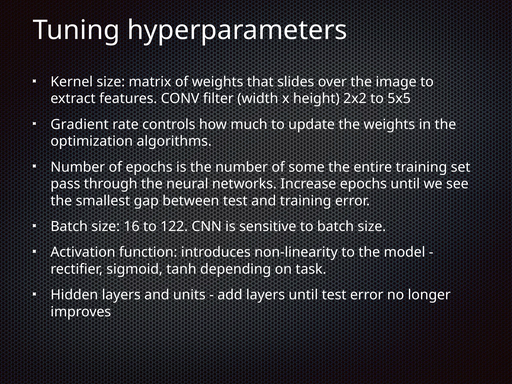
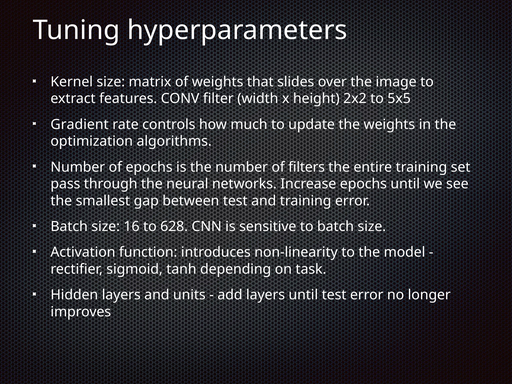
some: some -> filters
122: 122 -> 628
